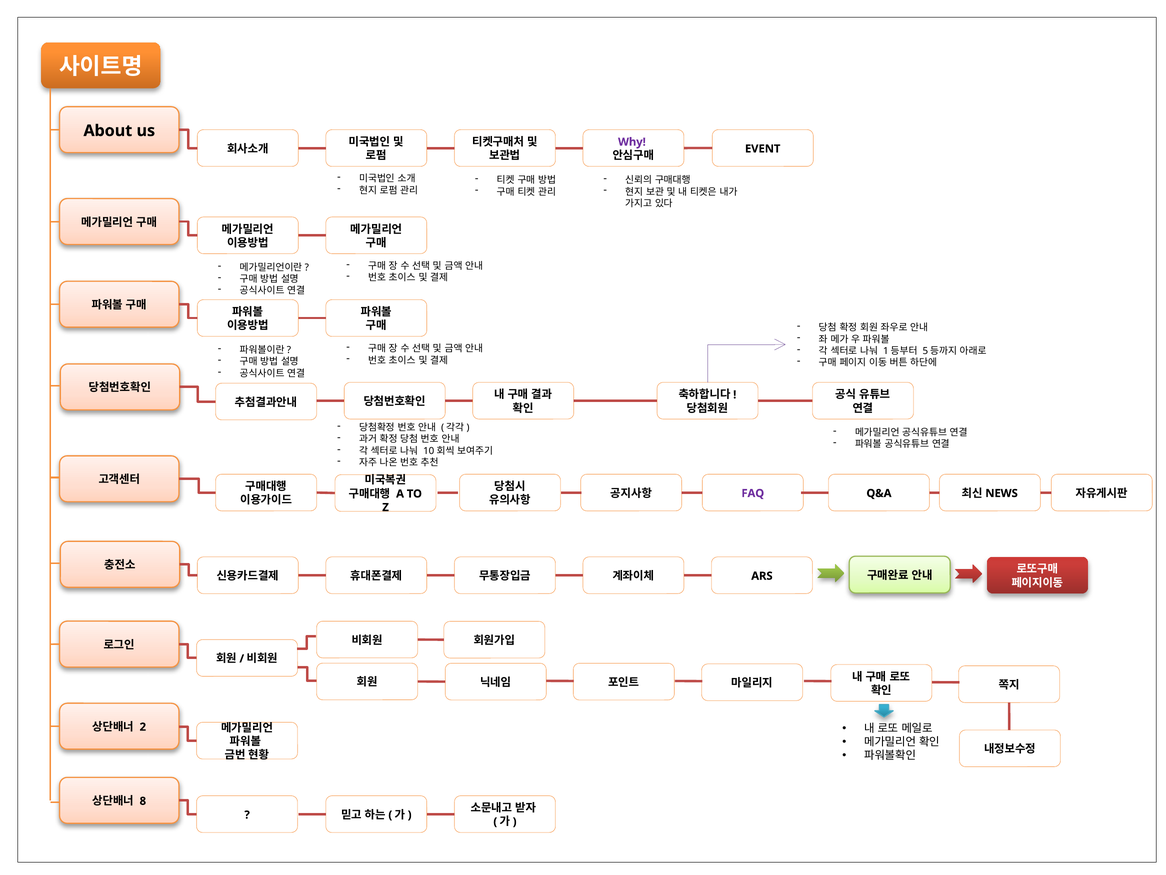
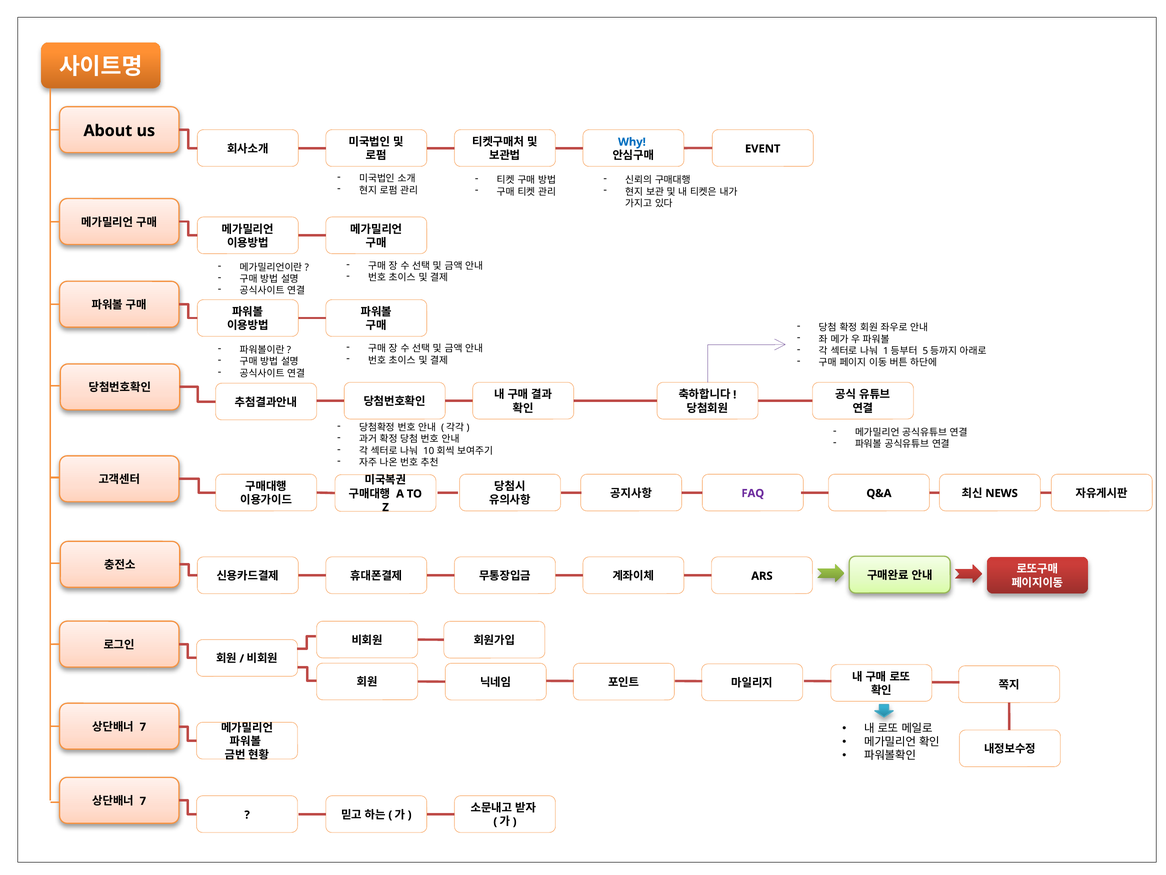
Why colour: purple -> blue
2 at (143, 727): 2 -> 7
8 at (143, 801): 8 -> 7
